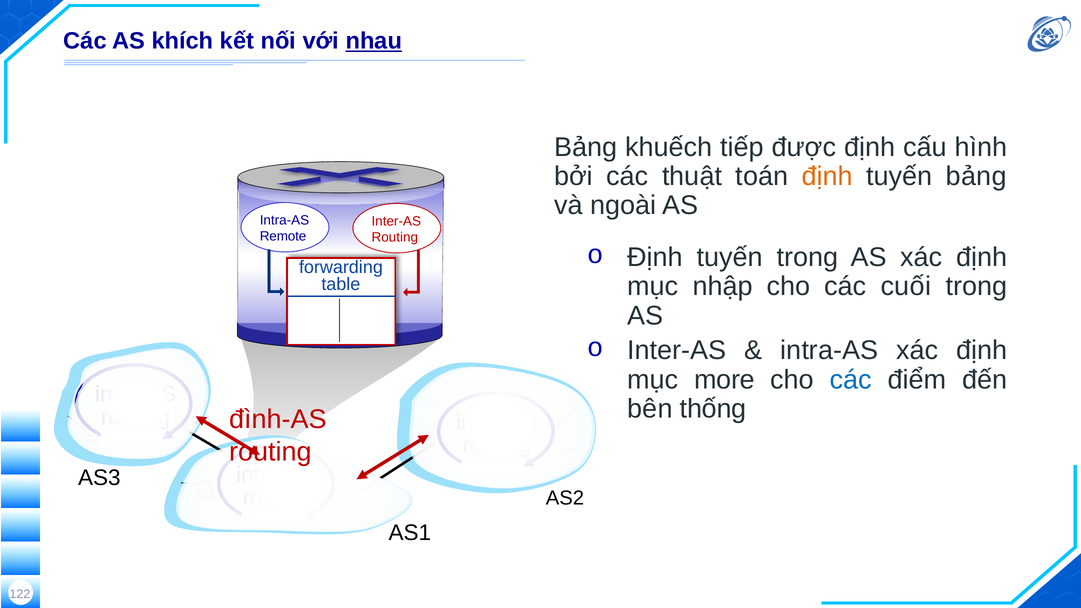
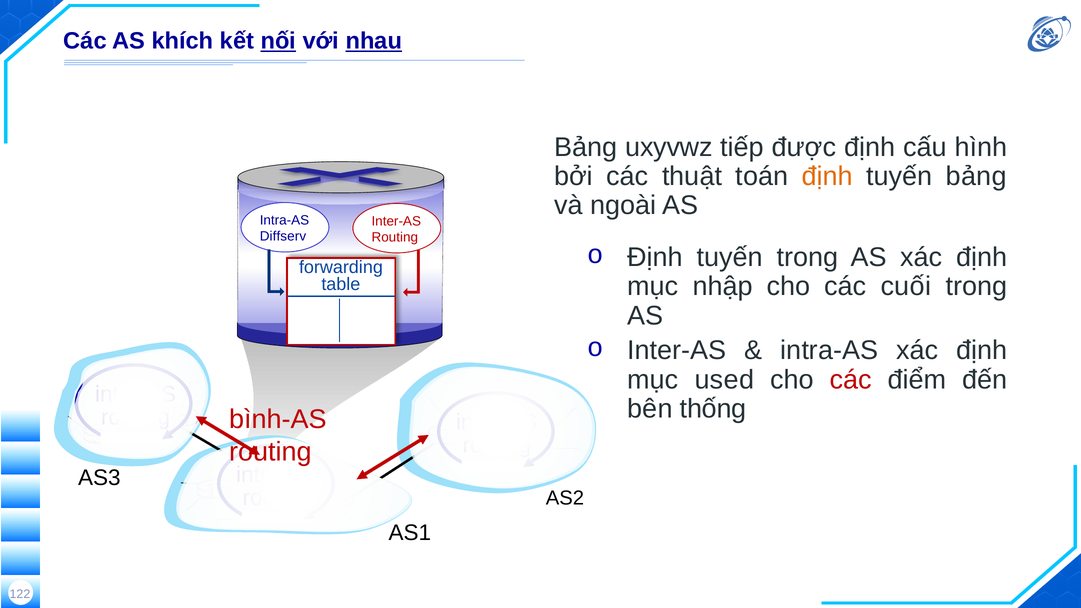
nối underline: none -> present
khuếch: khuếch -> uxyvwz
Remote: Remote -> Diffserv
more: more -> used
các at (851, 380) colour: blue -> red
đình-AS: đình-AS -> bình-AS
